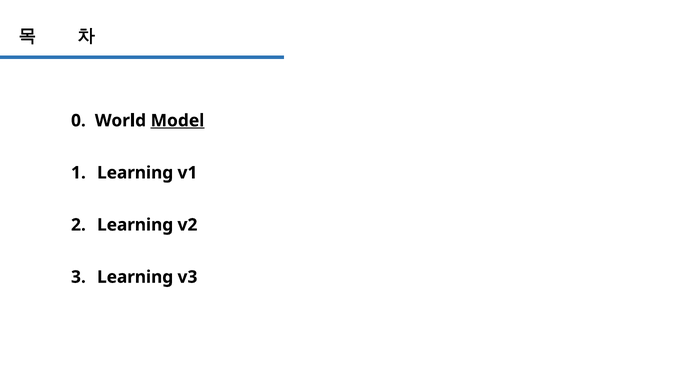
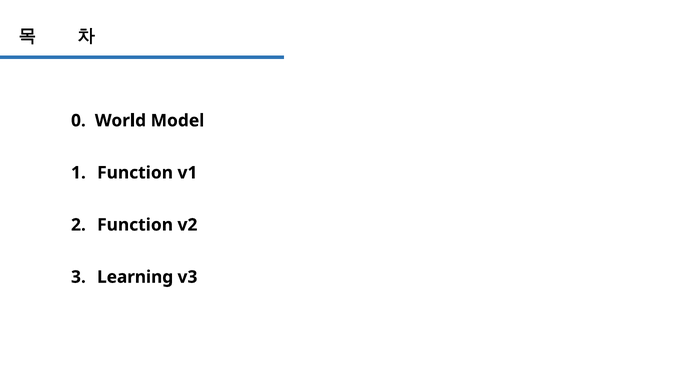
Model underline: present -> none
Learning at (135, 173): Learning -> Function
Learning at (135, 225): Learning -> Function
